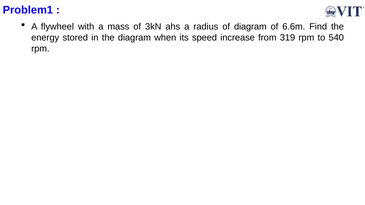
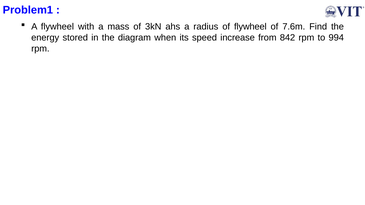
of diagram: diagram -> flywheel
6.6m: 6.6m -> 7.6m
319: 319 -> 842
540: 540 -> 994
